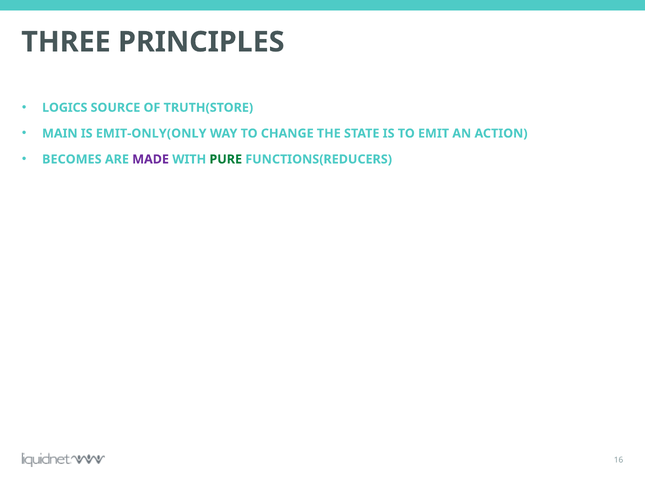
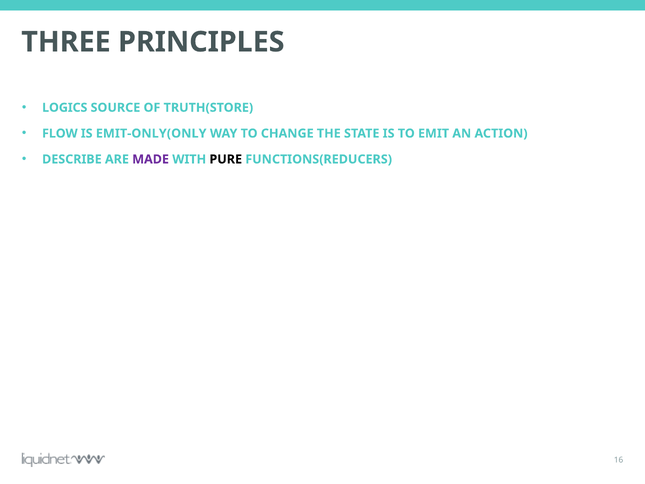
MAIN: MAIN -> FLOW
BECOMES: BECOMES -> DESCRIBE
PURE colour: green -> black
